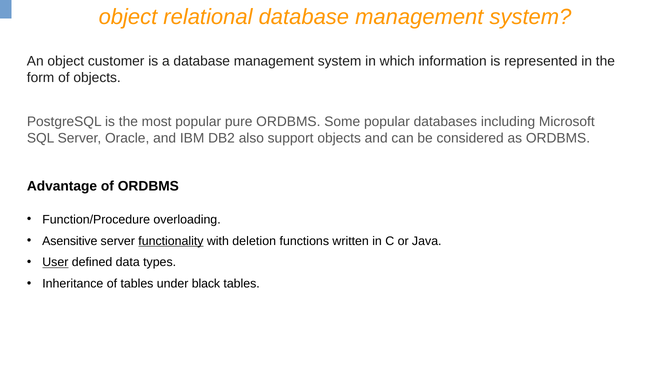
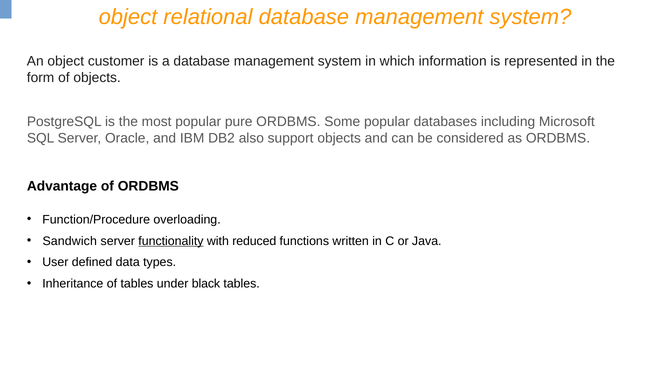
Asensitive: Asensitive -> Sandwich
deletion: deletion -> reduced
User underline: present -> none
